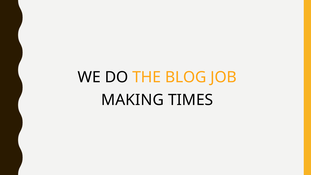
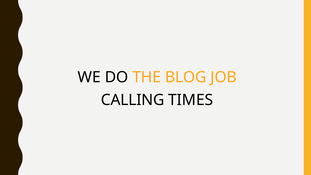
MAKING: MAKING -> CALLING
